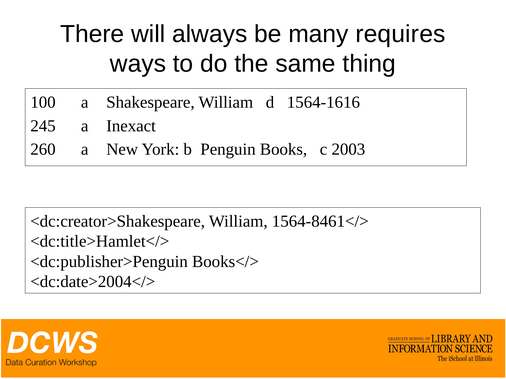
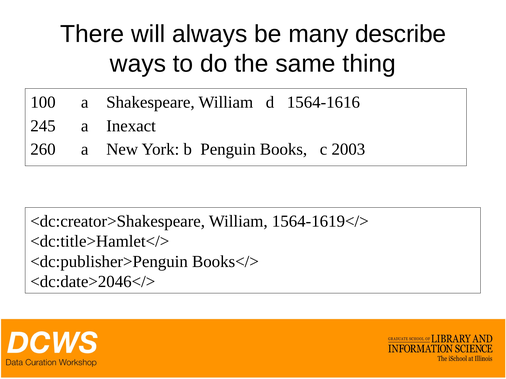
requires: requires -> describe
1564-8461</>: 1564-8461</> -> 1564-1619</>
<dc:date>2004</>: <dc:date>2004</> -> <dc:date>2046</>
